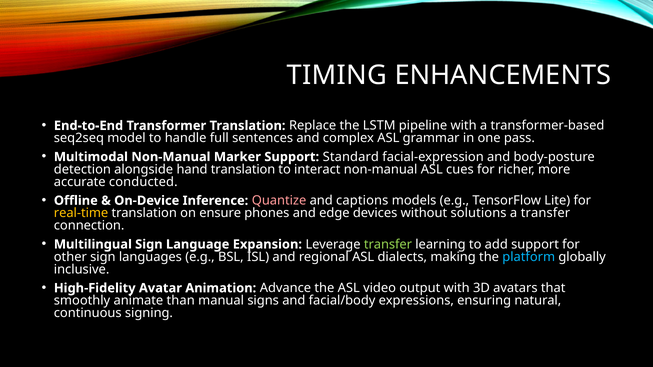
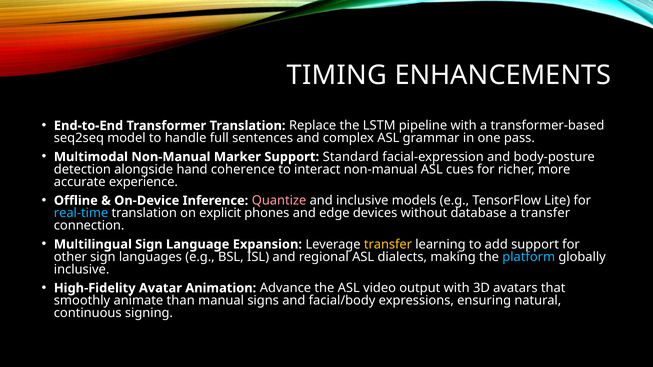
hand translation: translation -> coherence
conducted: conducted -> experience
and captions: captions -> inclusive
real-time colour: yellow -> light blue
ensure: ensure -> explicit
solutions: solutions -> database
transfer at (388, 245) colour: light green -> yellow
